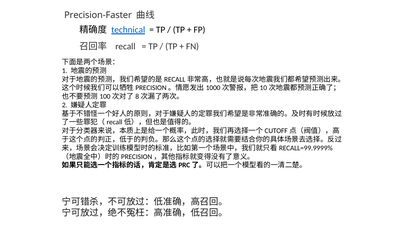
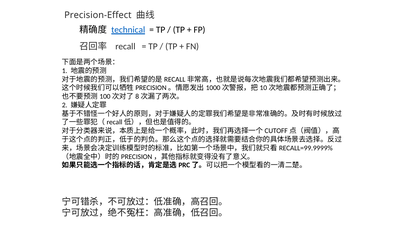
Precision-Faster: Precision-Faster -> Precision-Effect
